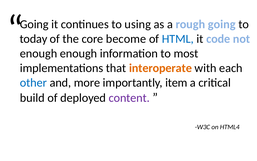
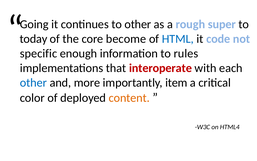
to using: using -> other
rough going: going -> super
enough at (39, 53): enough -> specific
most: most -> rules
interoperate colour: orange -> red
build: build -> color
content colour: purple -> orange
